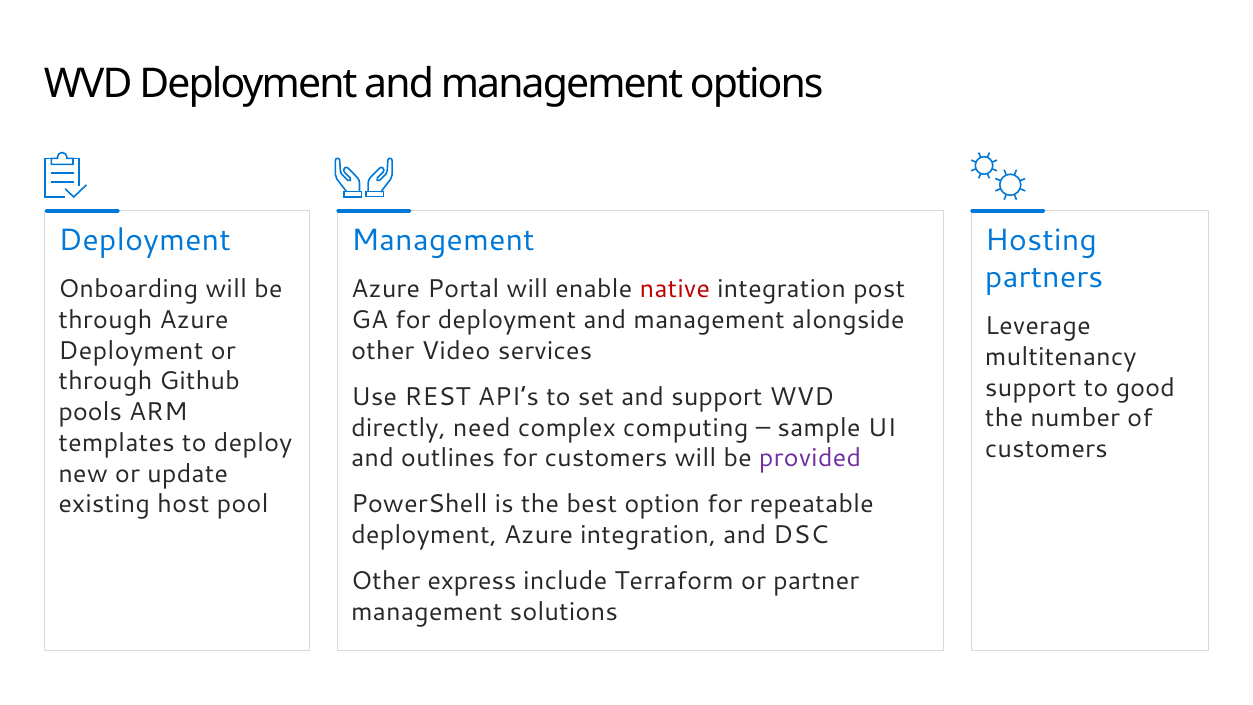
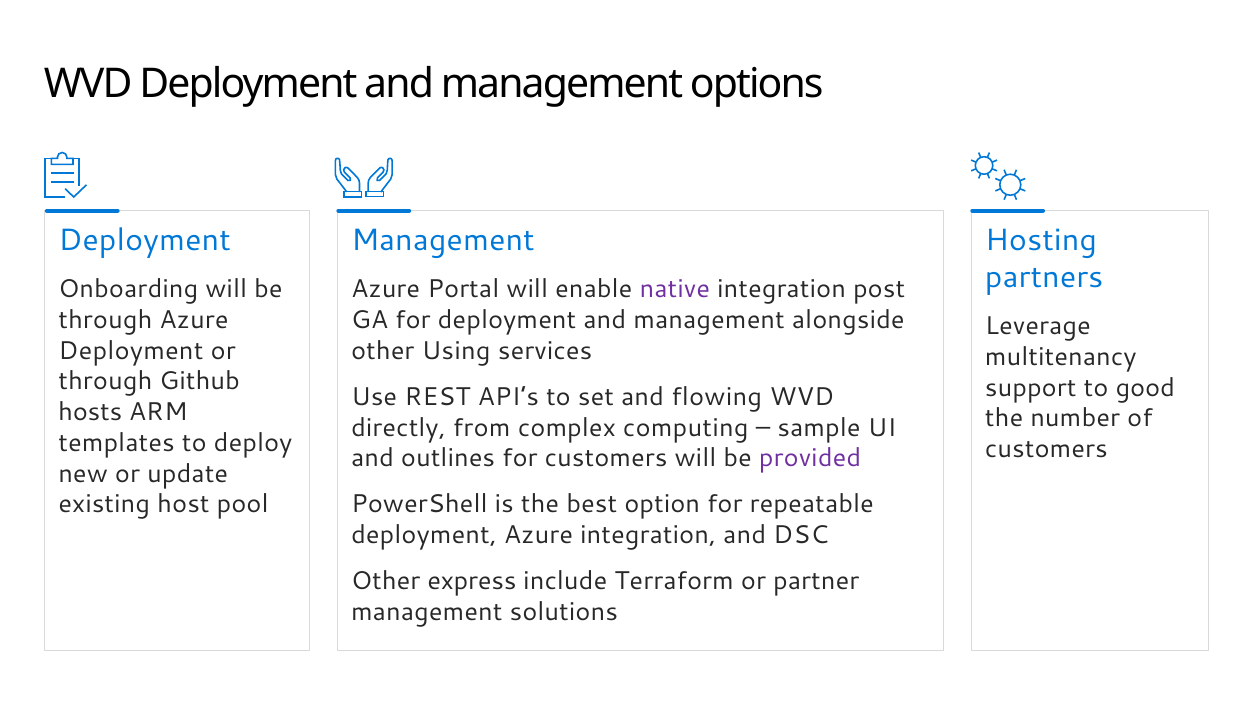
native colour: red -> purple
Video: Video -> Using
and support: support -> flowing
pools: pools -> hosts
need: need -> from
